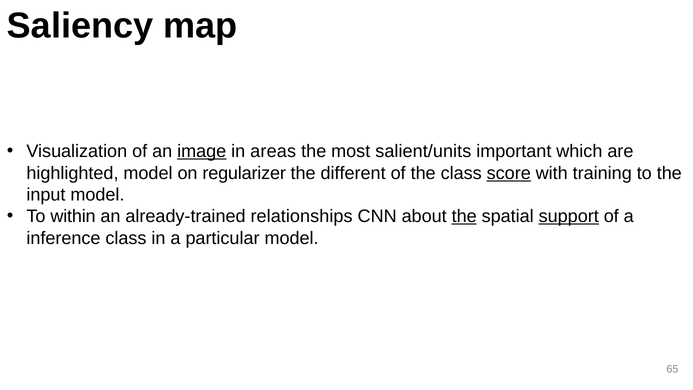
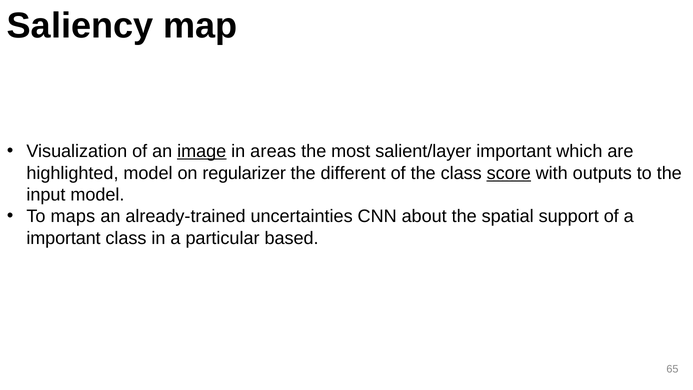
salient/units: salient/units -> salient/layer
training: training -> outputs
within: within -> maps
relationships: relationships -> uncertainties
the at (464, 216) underline: present -> none
support underline: present -> none
inference at (63, 238): inference -> important
particular model: model -> based
